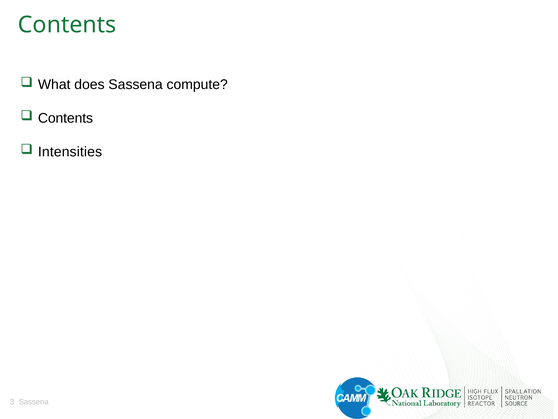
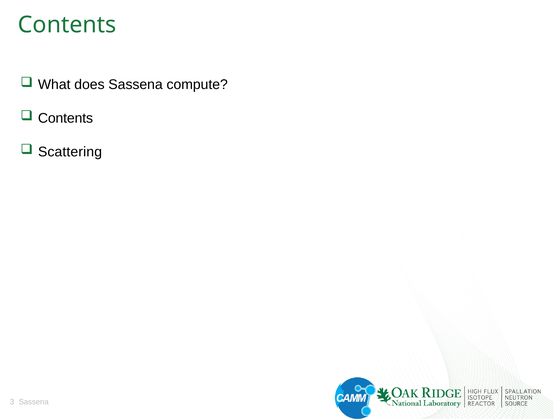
Intensities: Intensities -> Scattering
